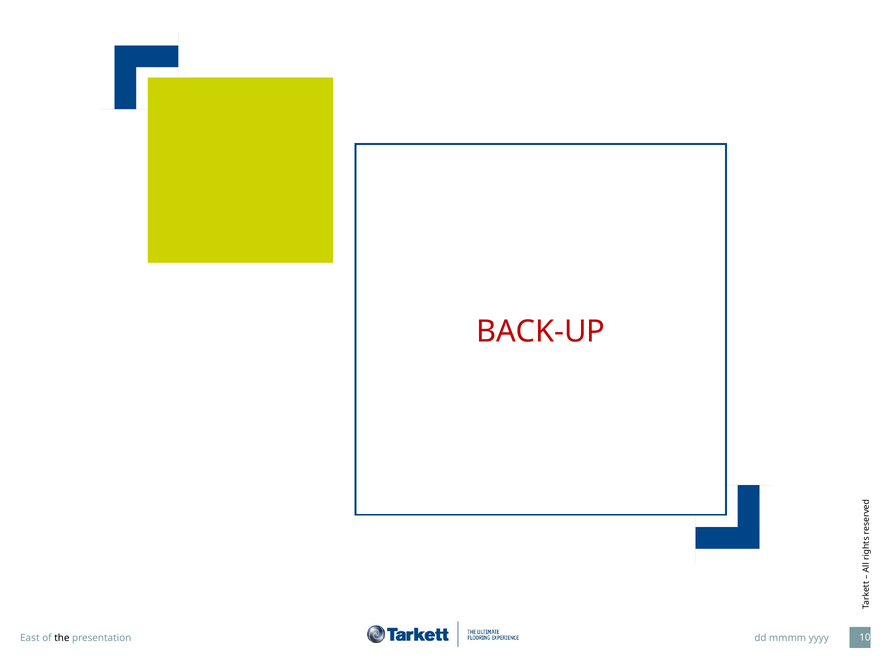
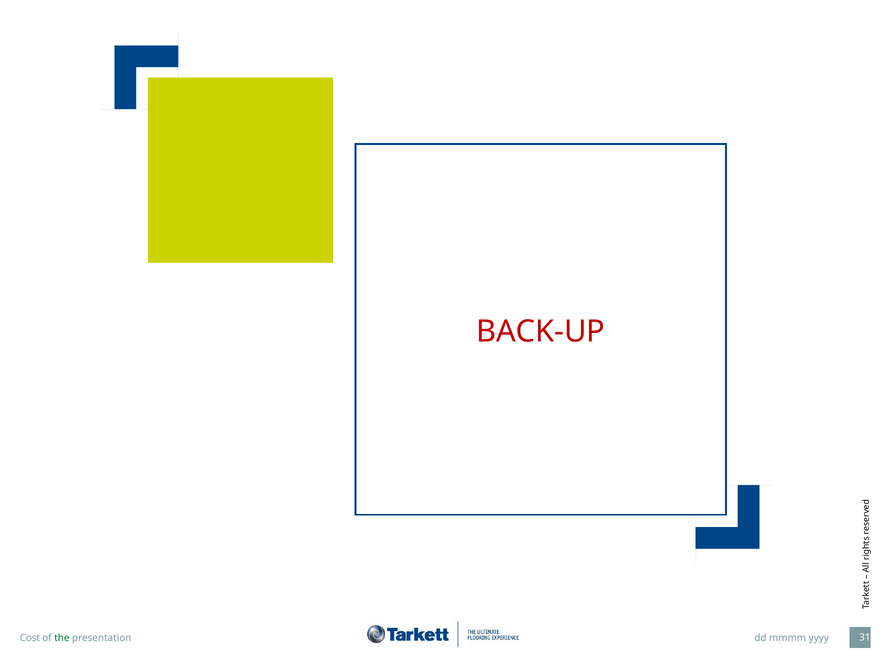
East: East -> Cost
the colour: black -> green
10: 10 -> 31
